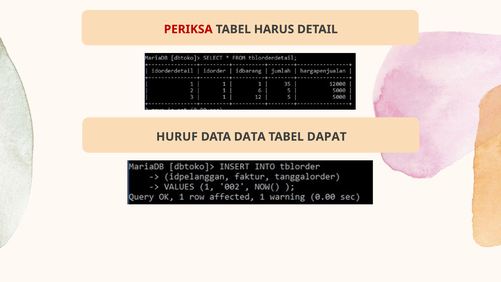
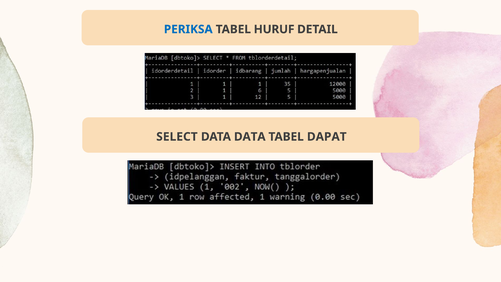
PERIKSA colour: red -> blue
HARUS: HARUS -> HURUF
HURUF: HURUF -> SELECT
